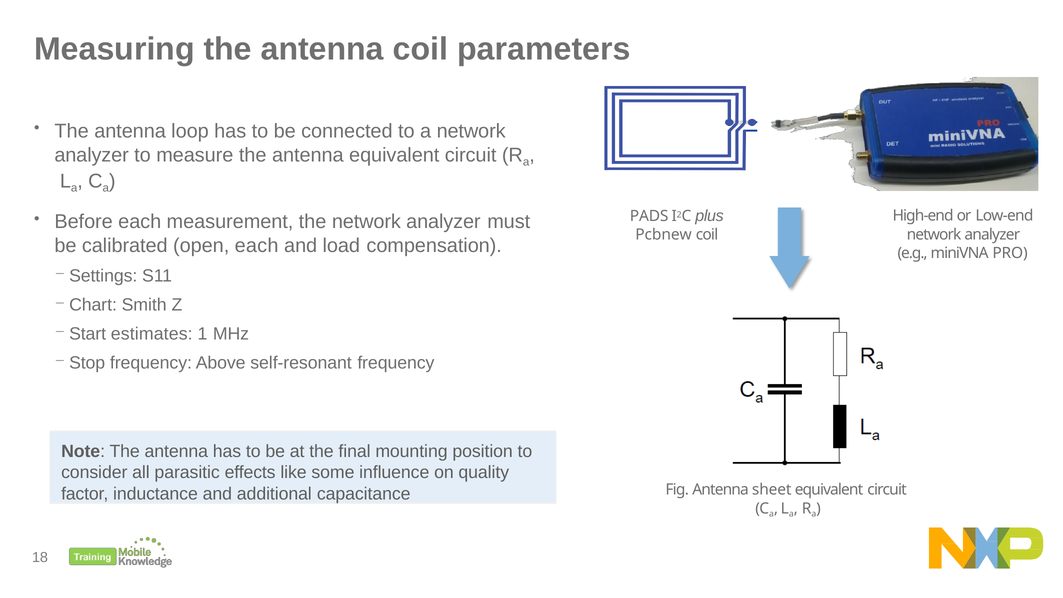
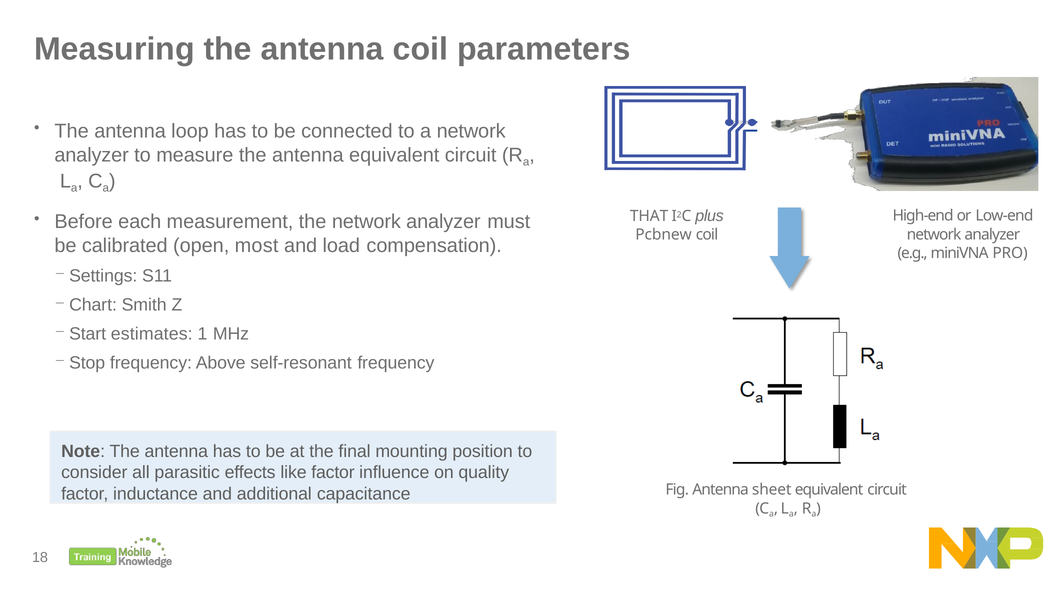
PADS: PADS -> THAT
open each: each -> most
like some: some -> factor
